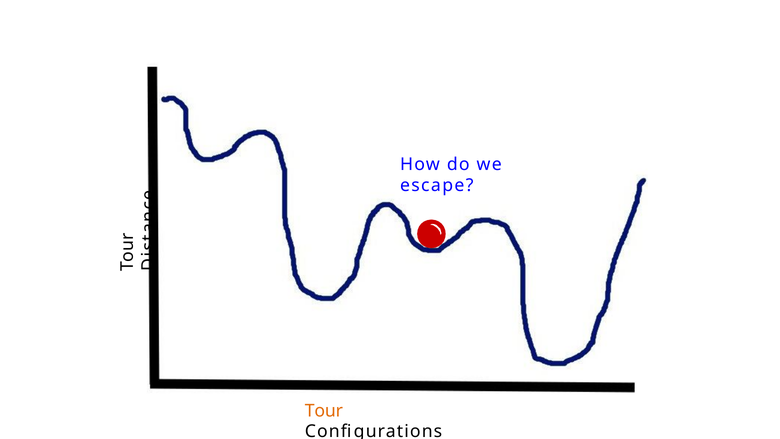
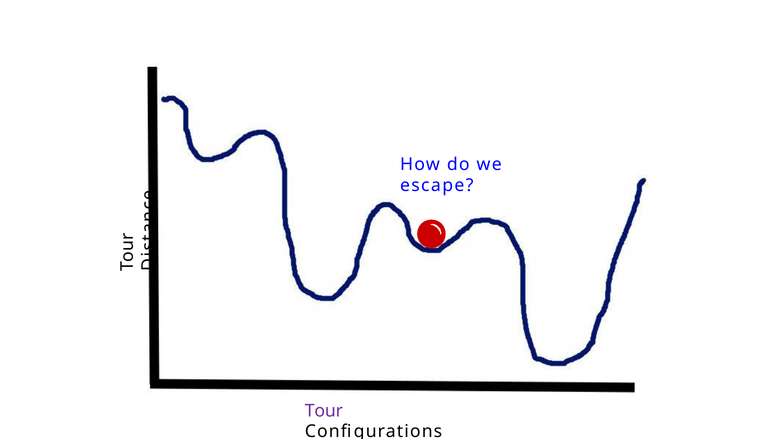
Tour colour: orange -> purple
